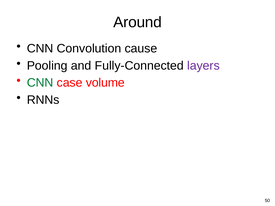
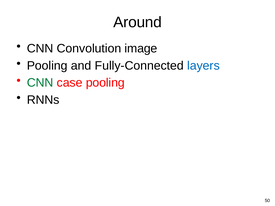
cause: cause -> image
layers colour: purple -> blue
case volume: volume -> pooling
